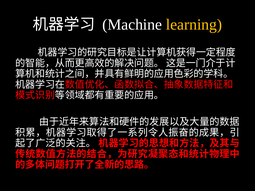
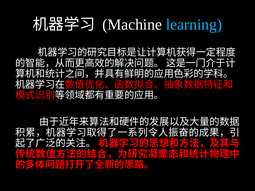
learning colour: yellow -> light blue
